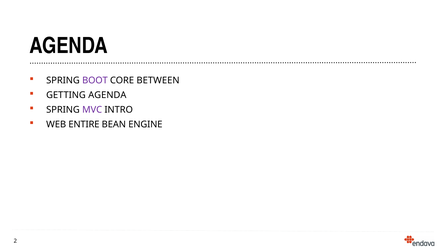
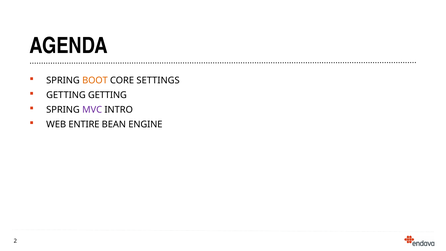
BOOT colour: purple -> orange
BETWEEN: BETWEEN -> SETTINGS
GETTING AGENDA: AGENDA -> GETTING
